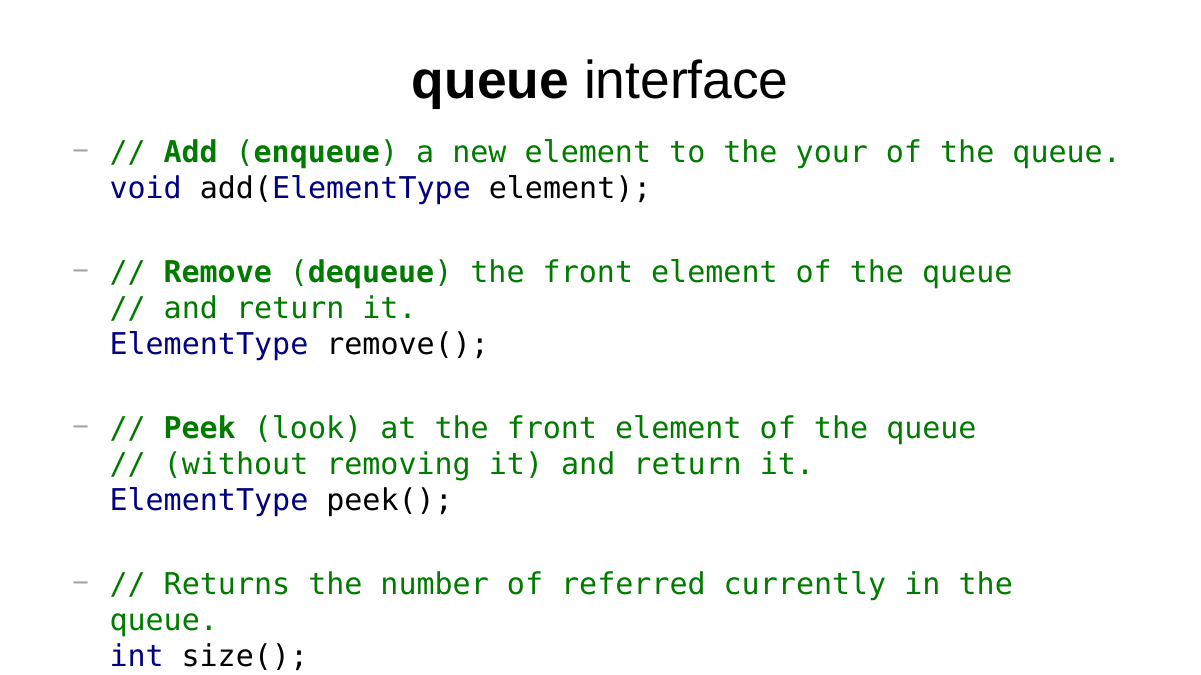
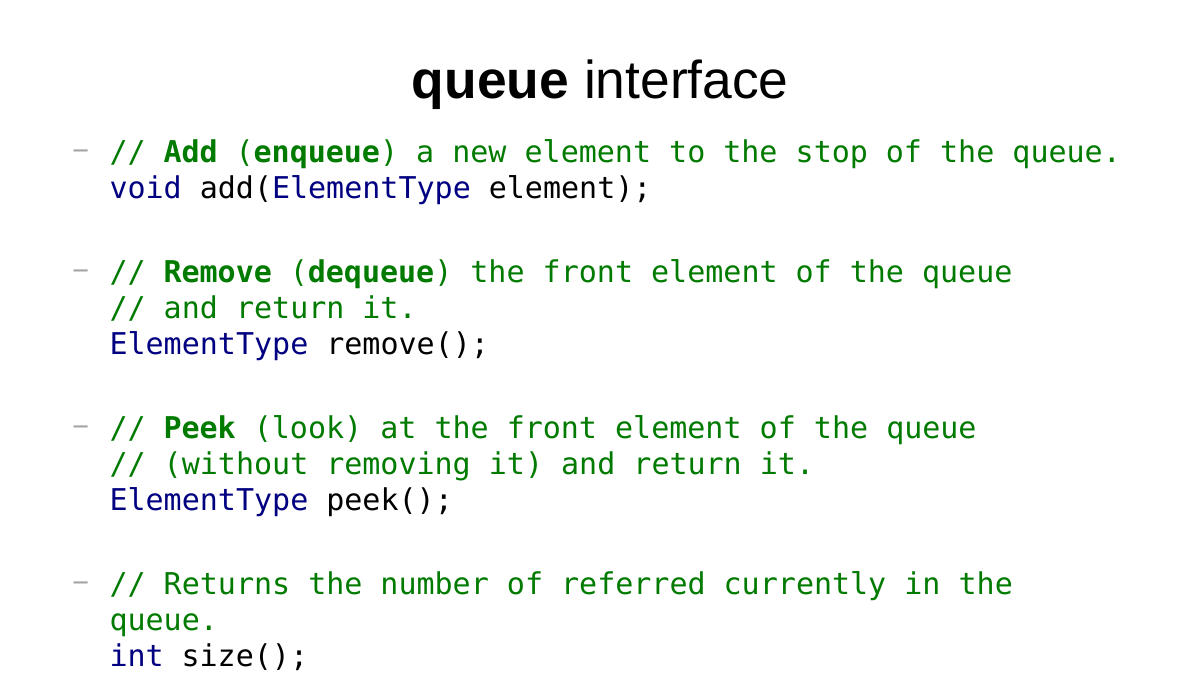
your: your -> stop
